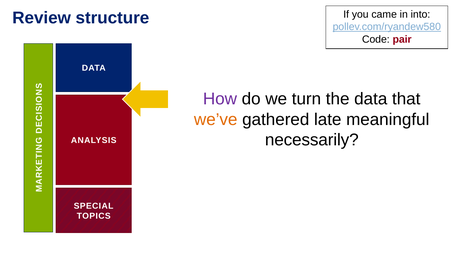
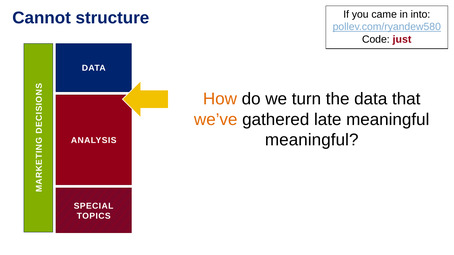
Review: Review -> Cannot
pair: pair -> just
How colour: purple -> orange
necessarily at (312, 140): necessarily -> meaningful
